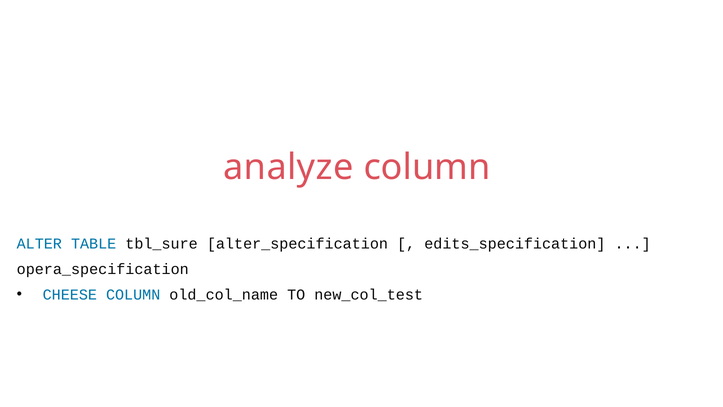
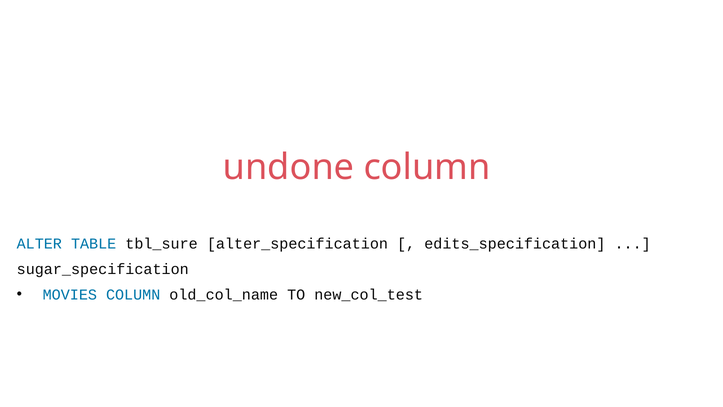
analyze: analyze -> undone
opera_specification: opera_specification -> sugar_specification
CHEESE: CHEESE -> MOVIES
